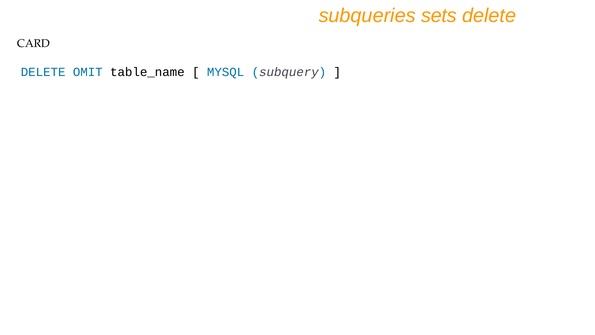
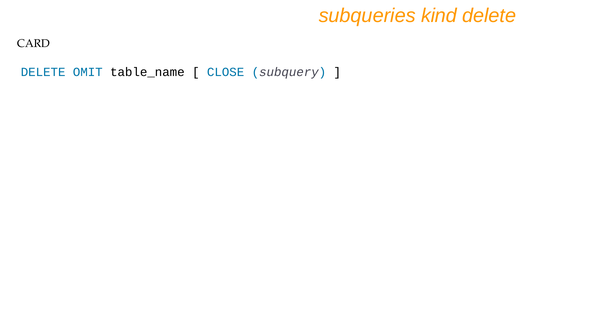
sets: sets -> kind
MYSQL: MYSQL -> CLOSE
